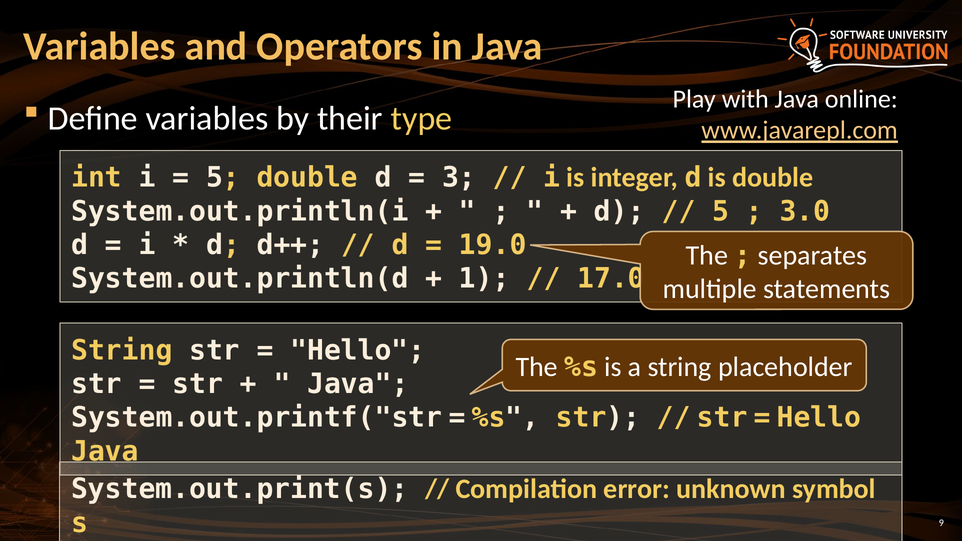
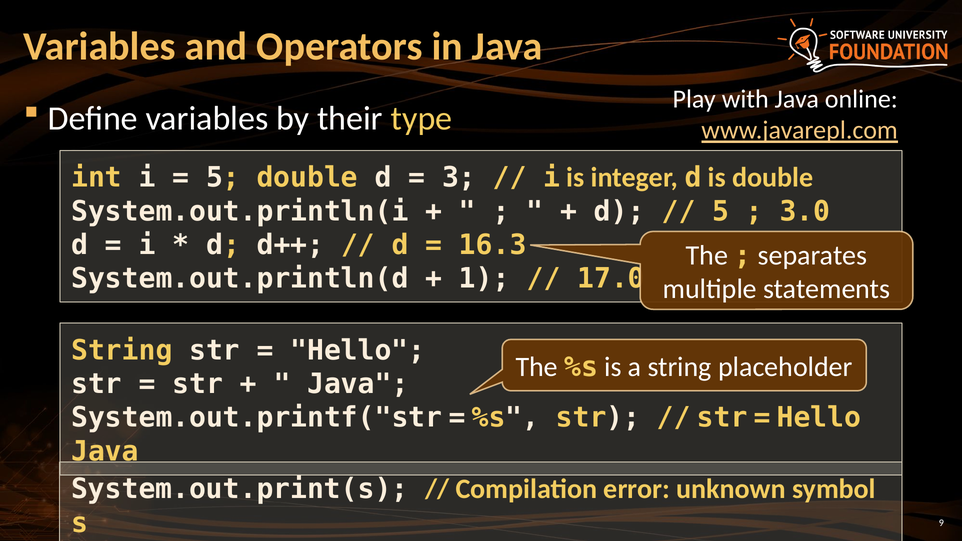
19.0: 19.0 -> 16.3
